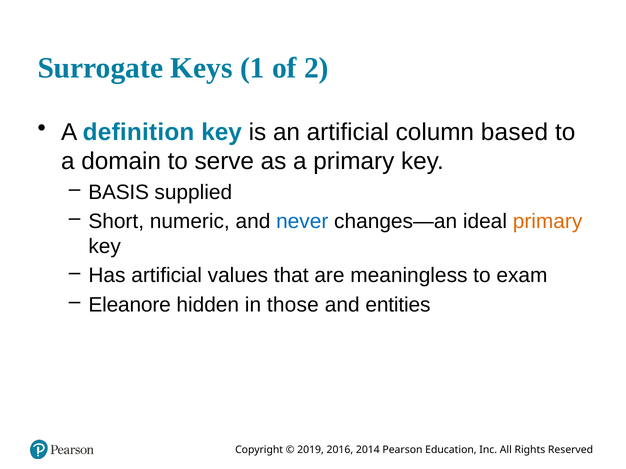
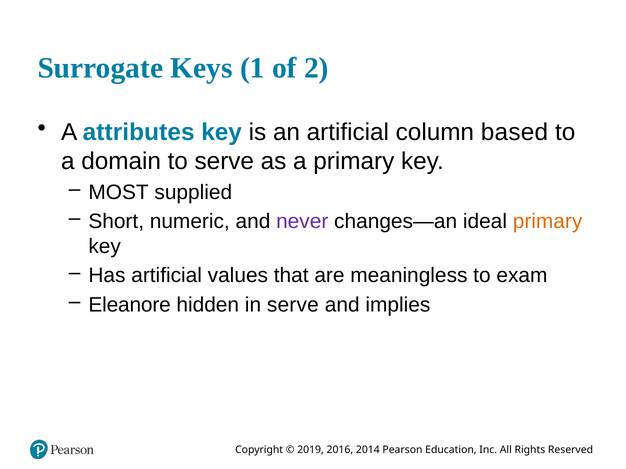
definition: definition -> attributes
BASIS: BASIS -> MOST
never colour: blue -> purple
in those: those -> serve
entities: entities -> implies
